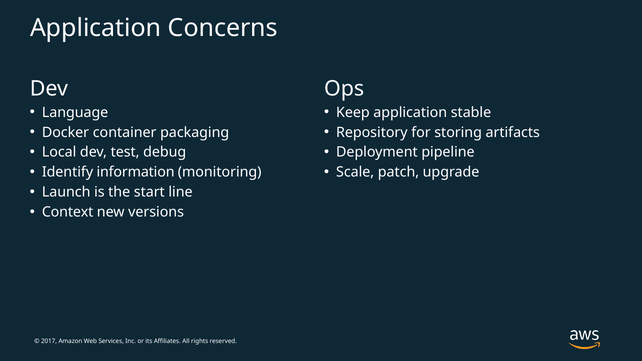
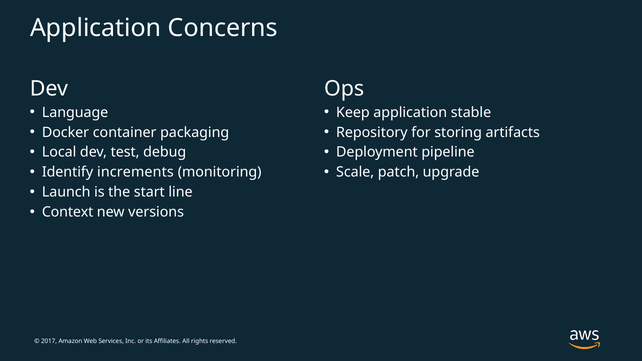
information: information -> increments
